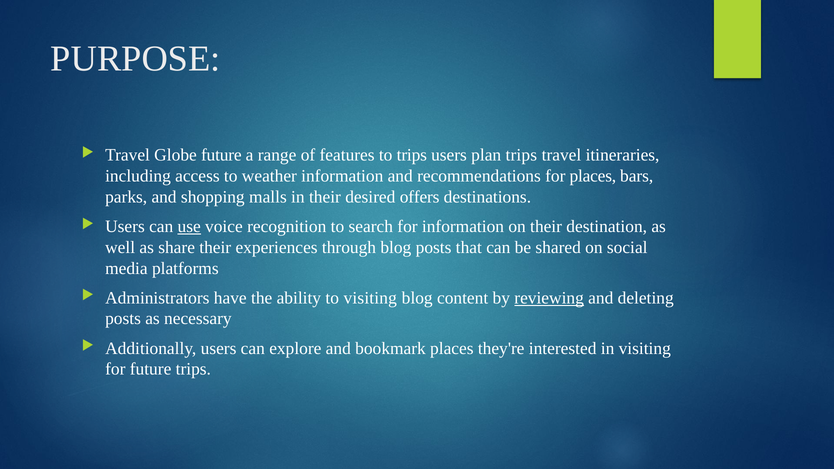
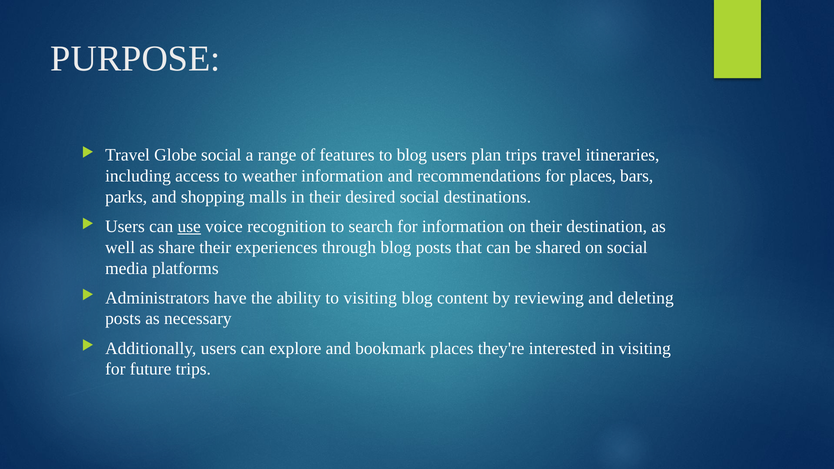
Globe future: future -> social
to trips: trips -> blog
desired offers: offers -> social
reviewing underline: present -> none
